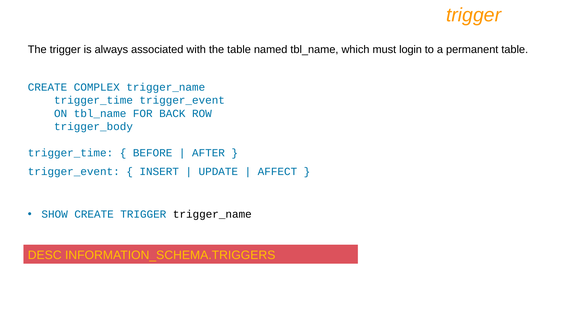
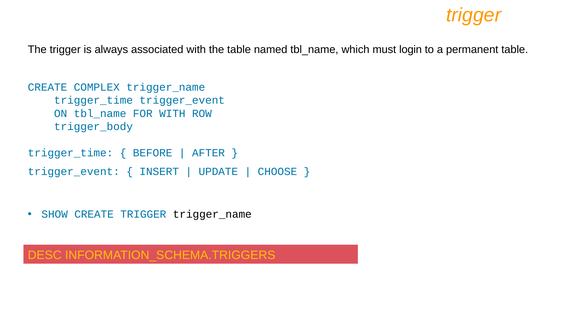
FOR BACK: BACK -> WITH
AFFECT: AFFECT -> CHOOSE
